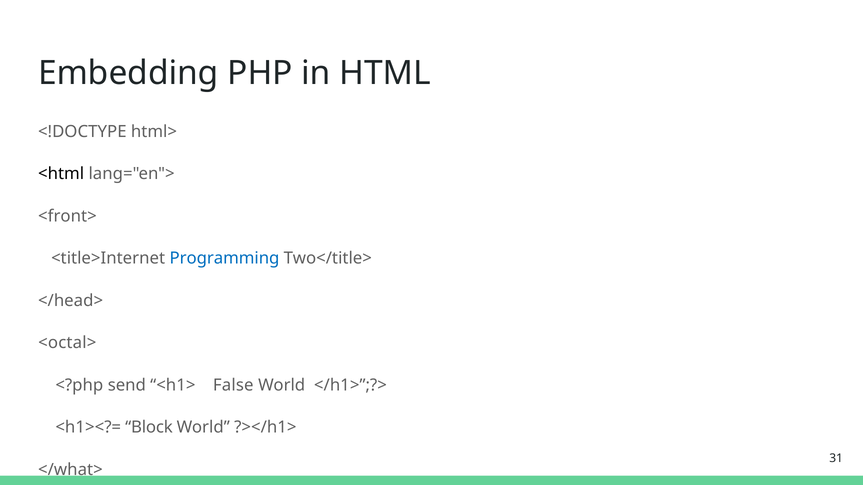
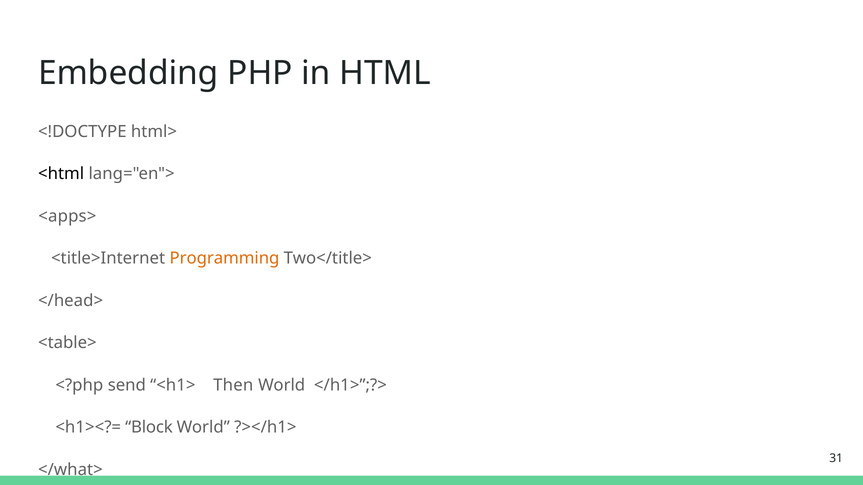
<front>: <front> -> <apps>
Programming colour: blue -> orange
<octal>: <octal> -> <table>
False: False -> Then
